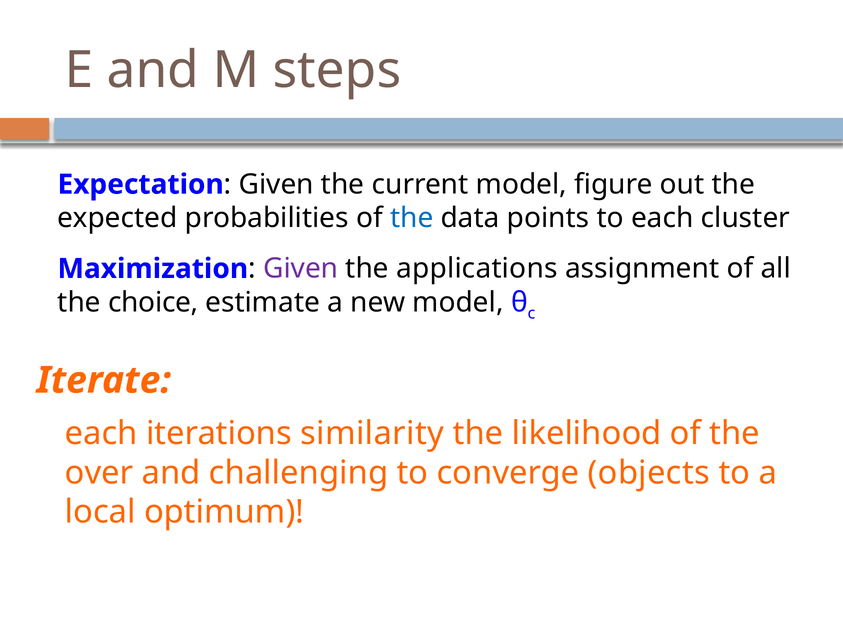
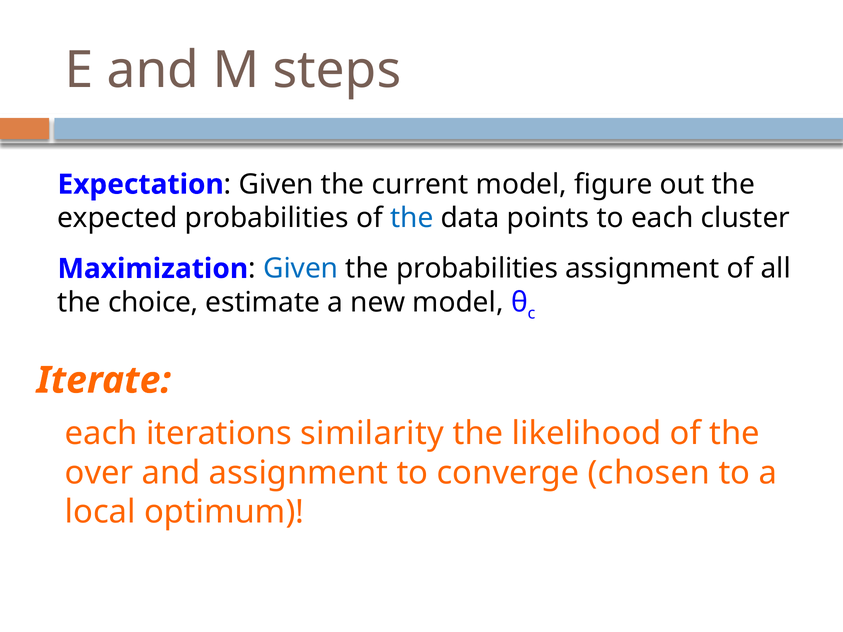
Given at (301, 269) colour: purple -> blue
the applications: applications -> probabilities
and challenging: challenging -> assignment
objects: objects -> chosen
